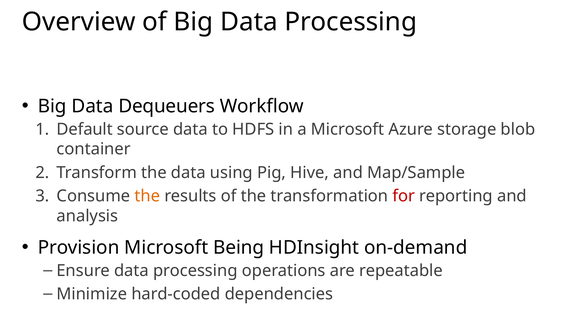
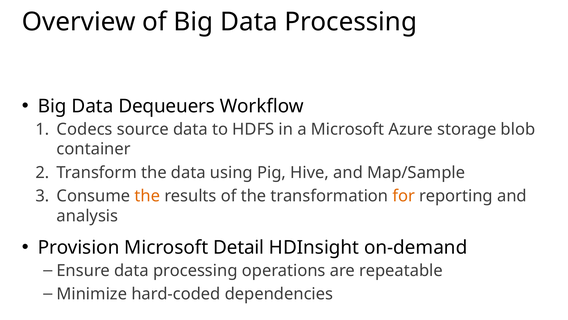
Default: Default -> Codecs
for colour: red -> orange
Being: Being -> Detail
